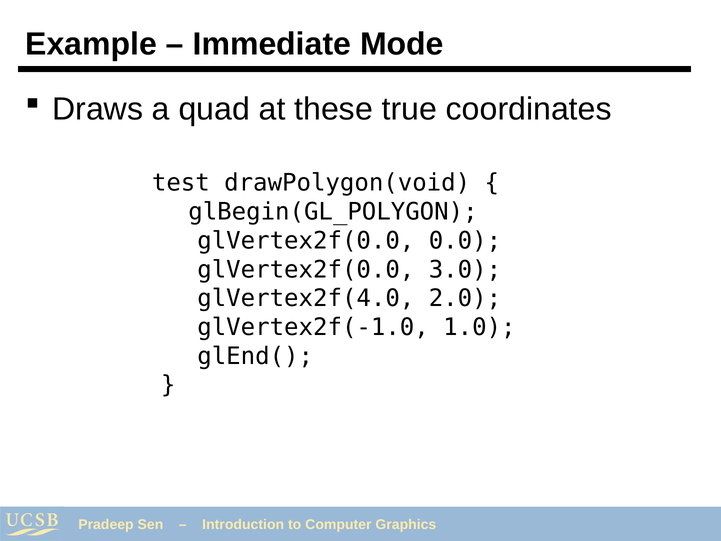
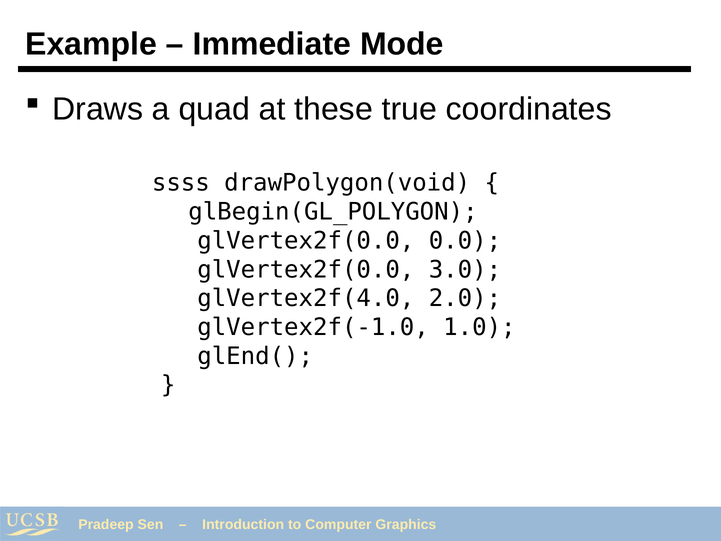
test: test -> ssss
